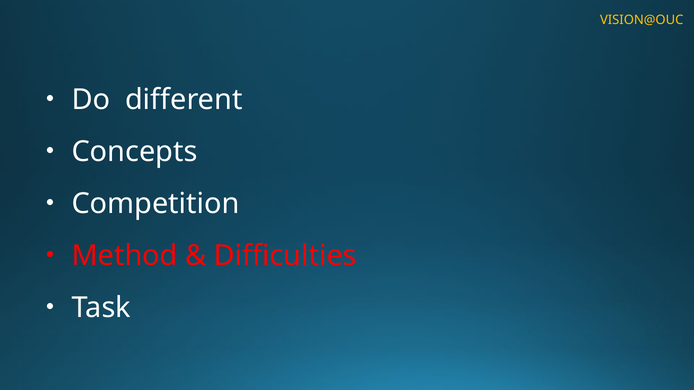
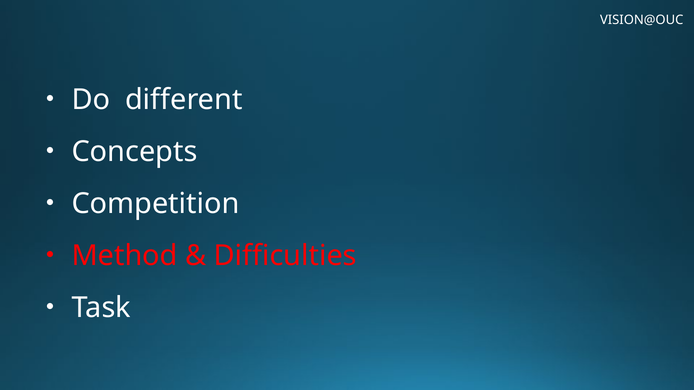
VISION@OUC colour: yellow -> white
